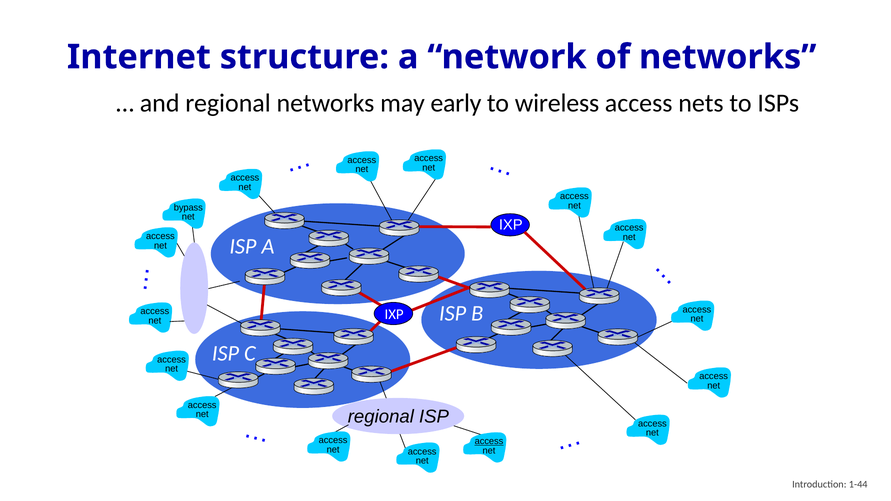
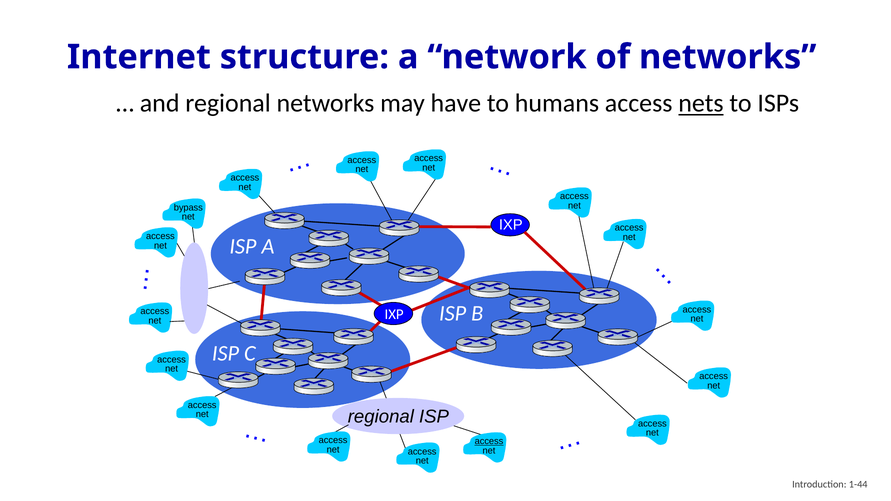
early: early -> have
wireless: wireless -> humans
nets underline: none -> present
